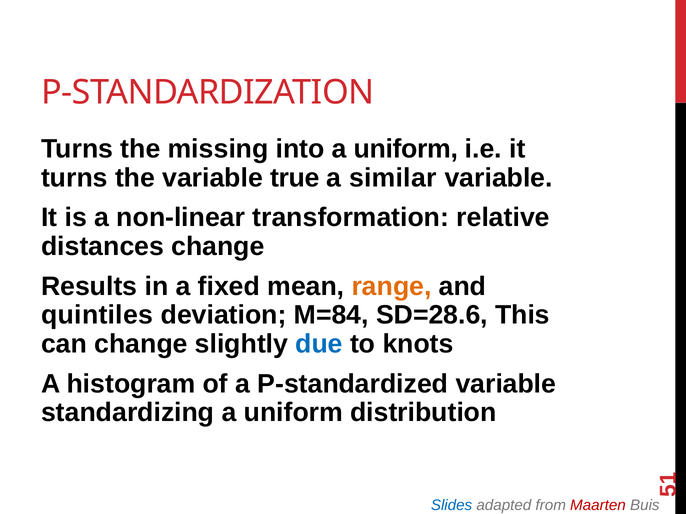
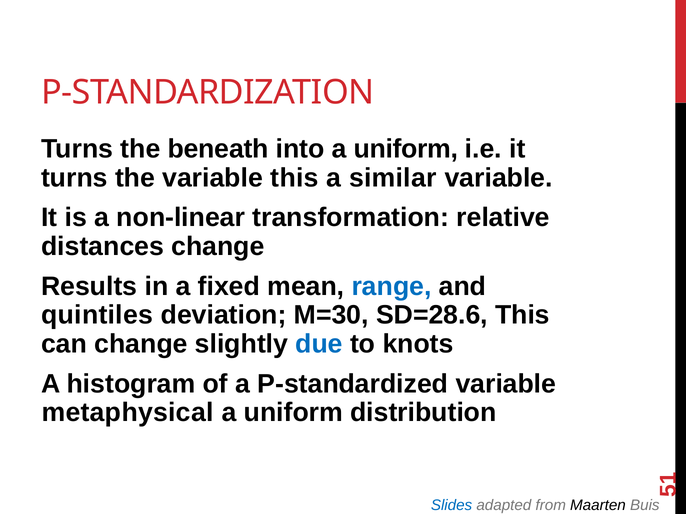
missing: missing -> beneath
variable true: true -> this
range colour: orange -> blue
M=84: M=84 -> M=30
standardizing: standardizing -> metaphysical
Maarten colour: red -> black
